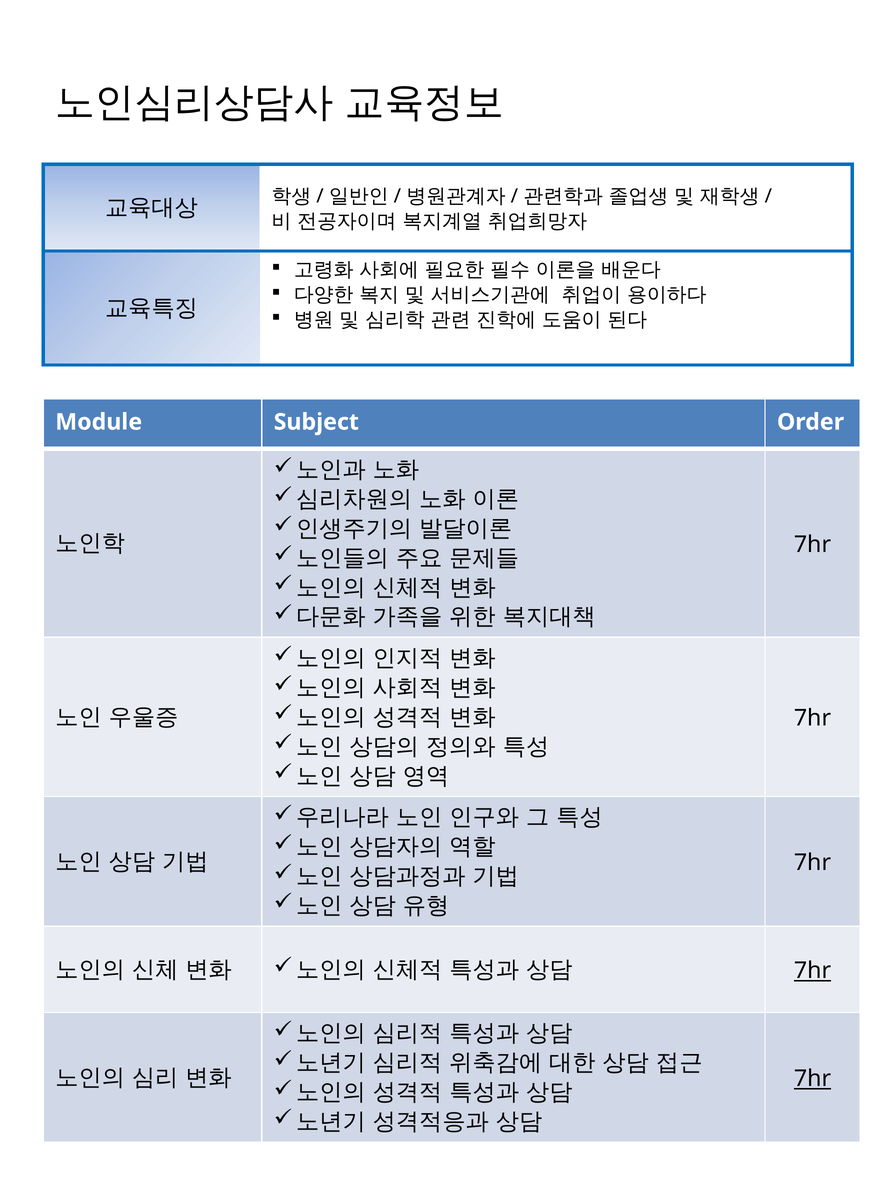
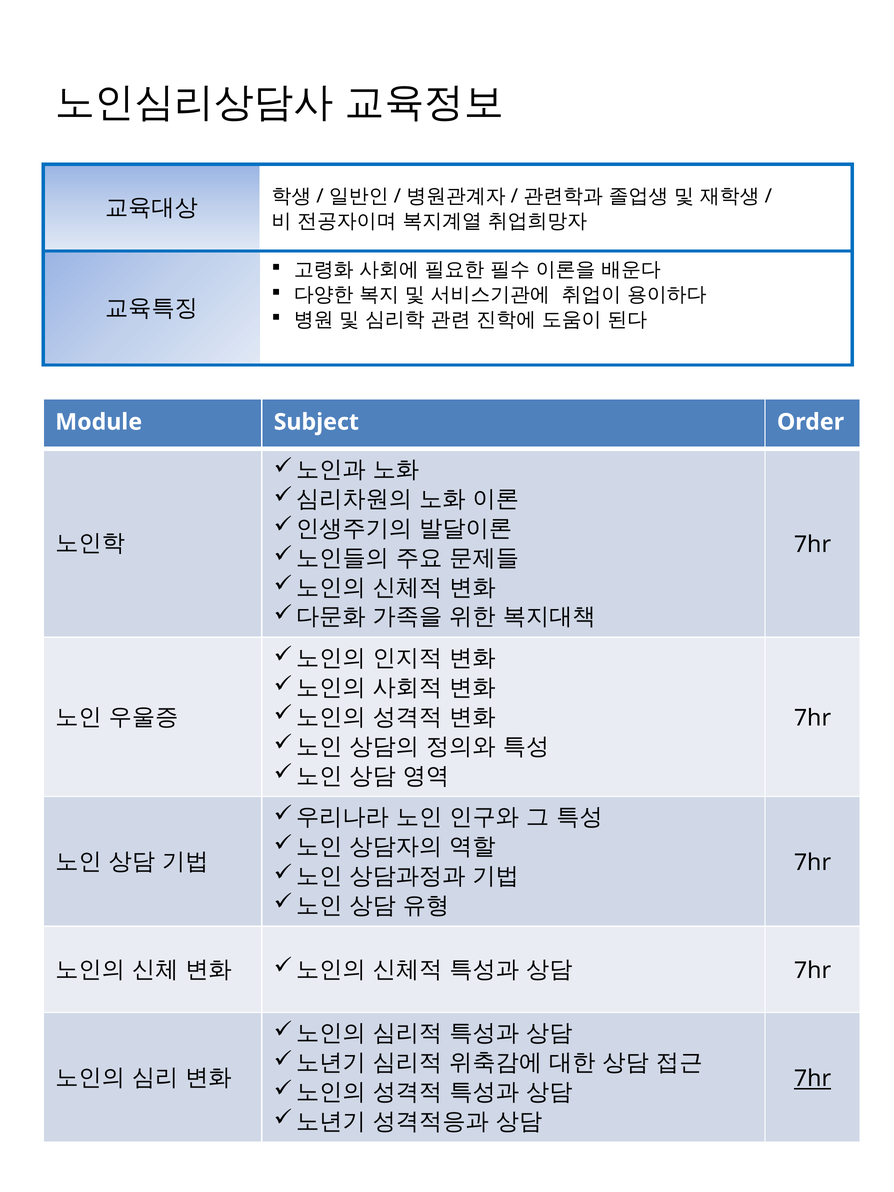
7hr at (813, 971) underline: present -> none
